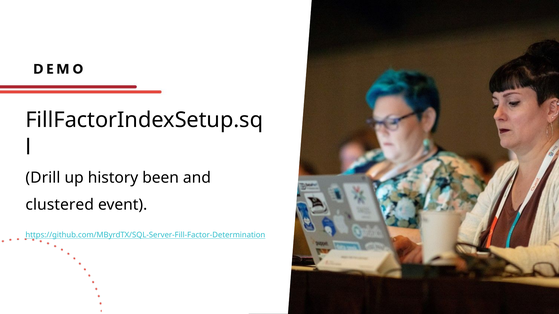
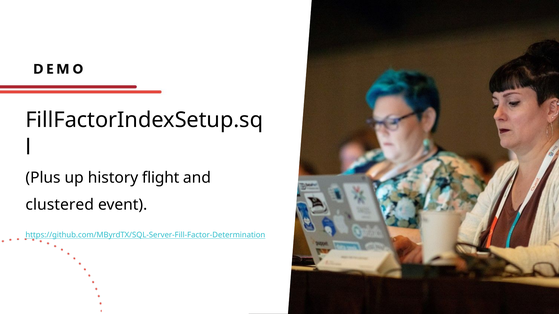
Drill: Drill -> Plus
been: been -> flight
